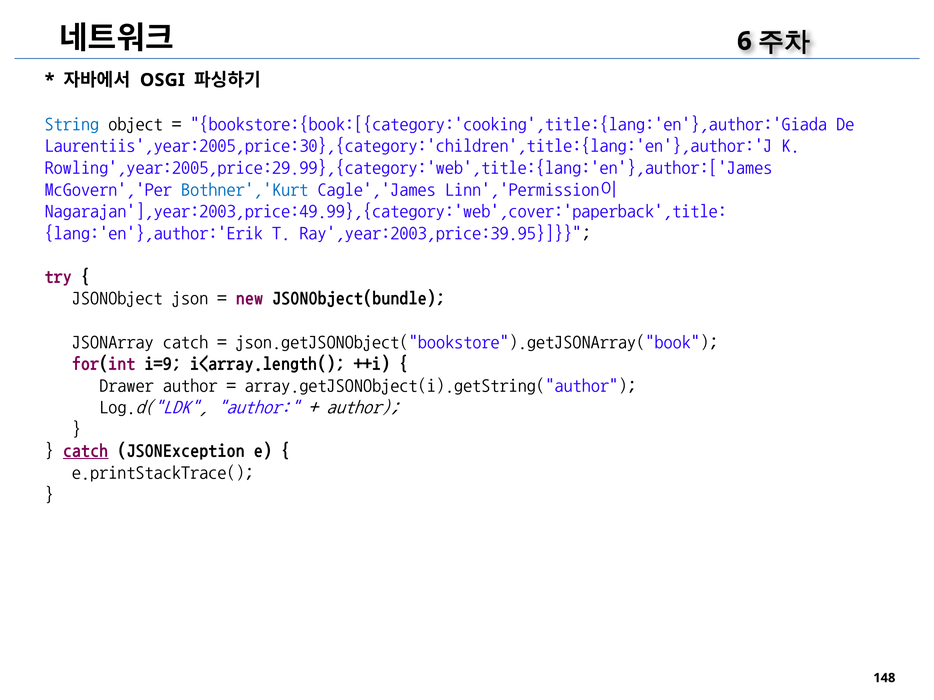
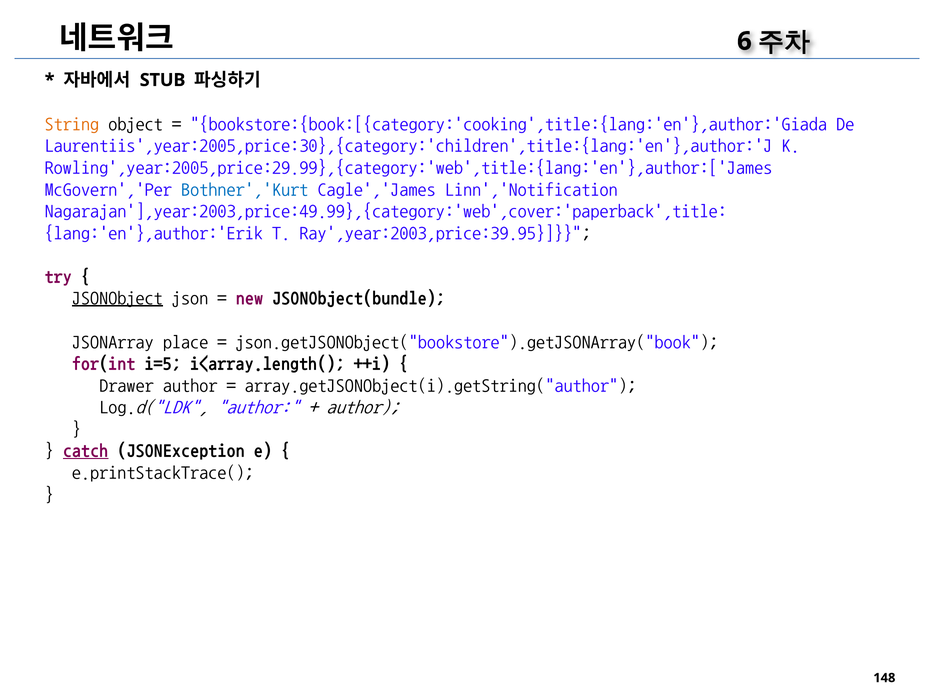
OSGI: OSGI -> STUB
String colour: blue -> orange
Linn','Permission이: Linn','Permission이 -> Linn','Notification
JSONObject underline: none -> present
JSONArray catch: catch -> place
i=9: i=9 -> i=5
